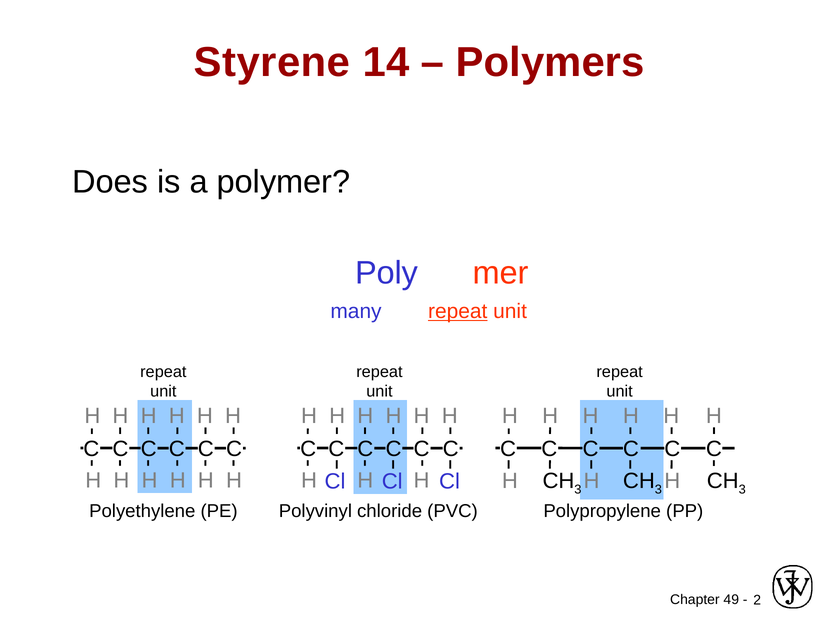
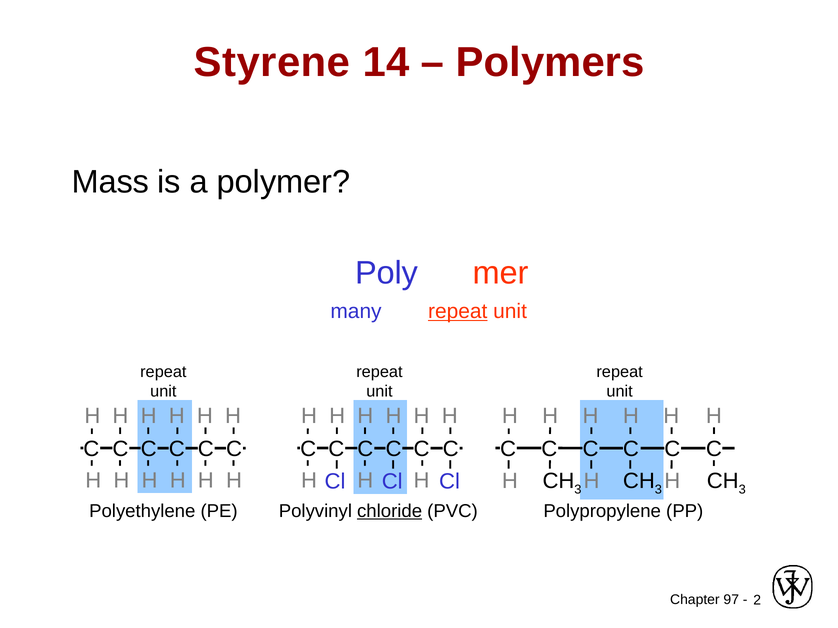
Does: Does -> Mass
chloride underline: none -> present
49: 49 -> 97
